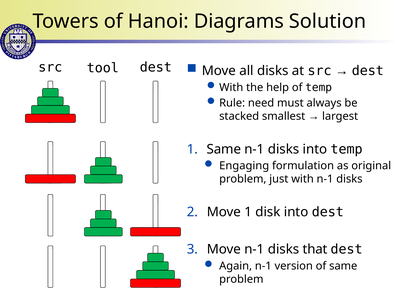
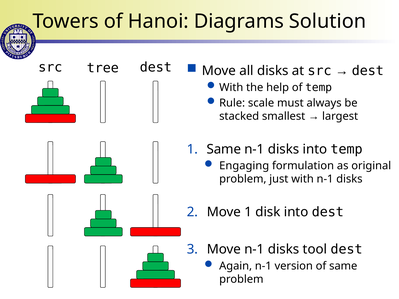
tool: tool -> tree
need: need -> scale
that: that -> tool
